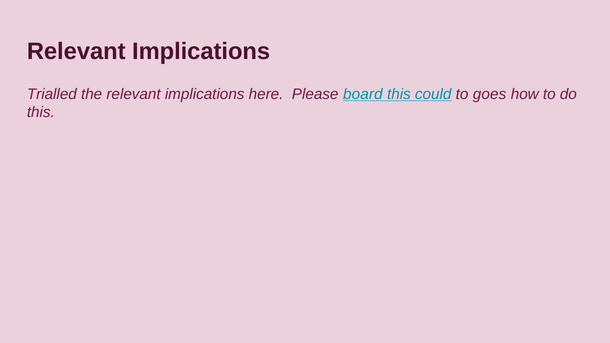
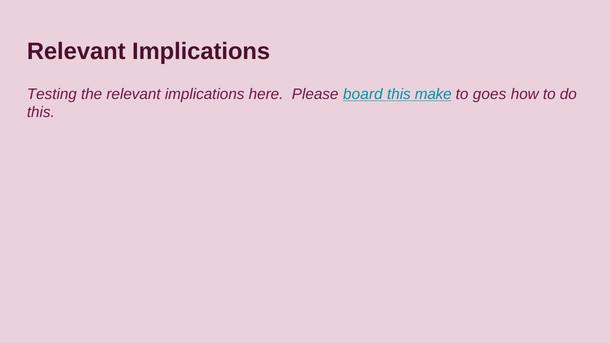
Trialled: Trialled -> Testing
could: could -> make
